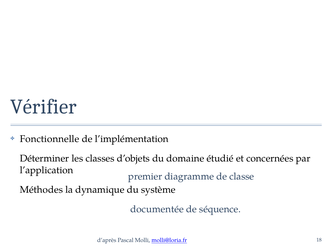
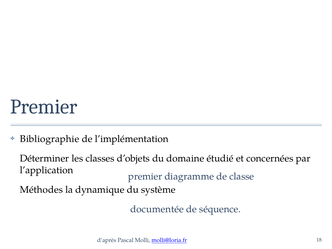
Vérifier at (43, 107): Vérifier -> Premier
Fonctionnelle: Fonctionnelle -> Bibliographie
